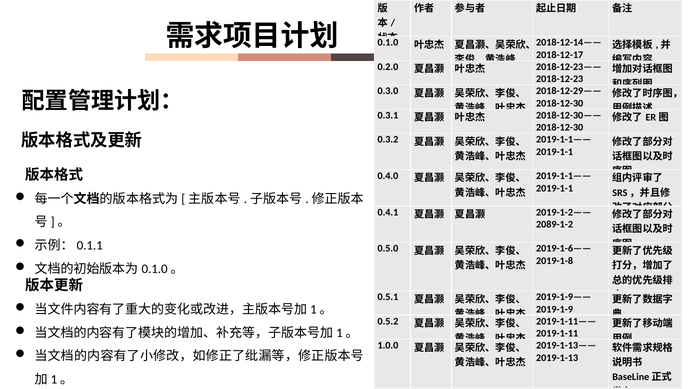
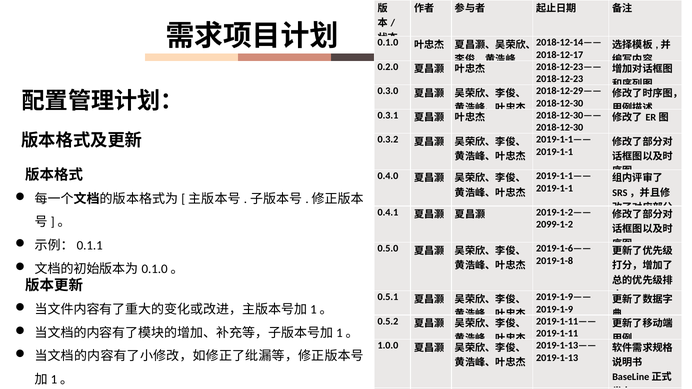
2089-1-2: 2089-1-2 -> 2099-1-2
